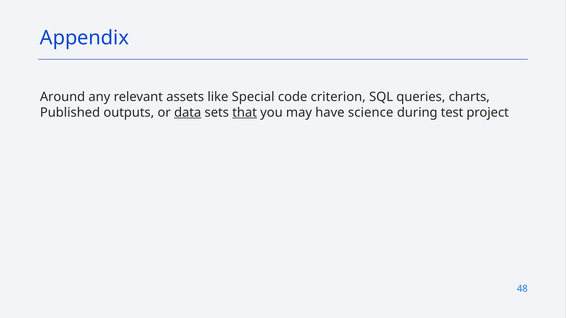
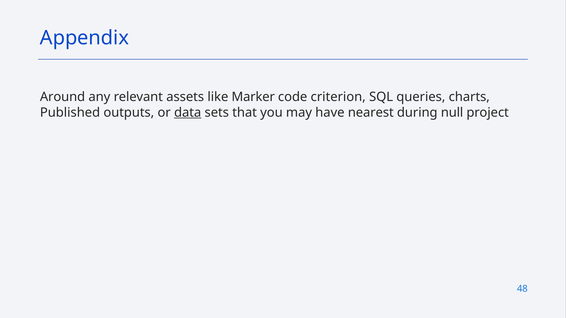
Special: Special -> Marker
that underline: present -> none
science: science -> nearest
test: test -> null
